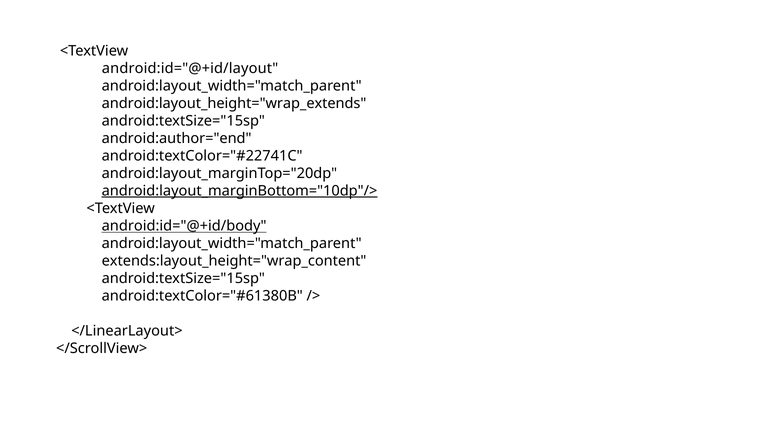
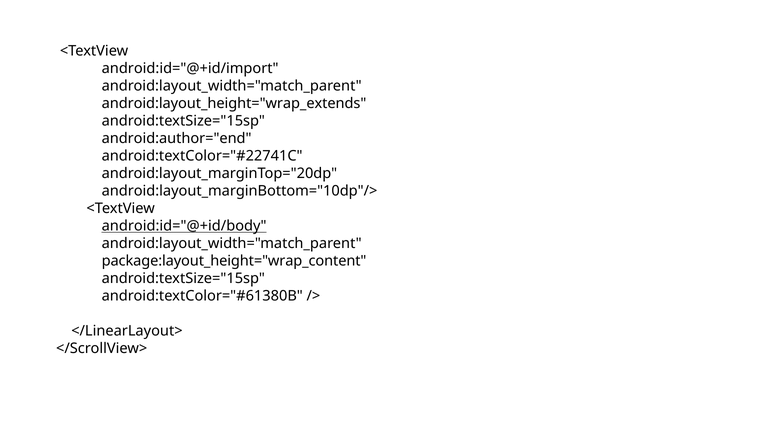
android:id="@+id/layout: android:id="@+id/layout -> android:id="@+id/import
android:layout_marginBottom="10dp"/> underline: present -> none
extends:layout_height="wrap_content: extends:layout_height="wrap_content -> package:layout_height="wrap_content
